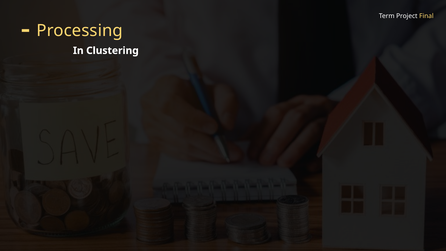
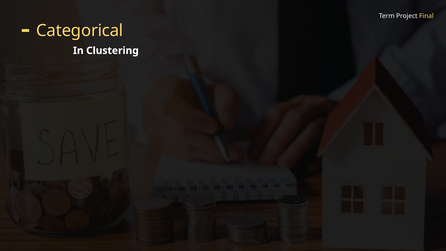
Processing: Processing -> Categorical
